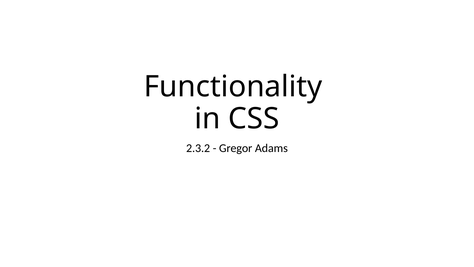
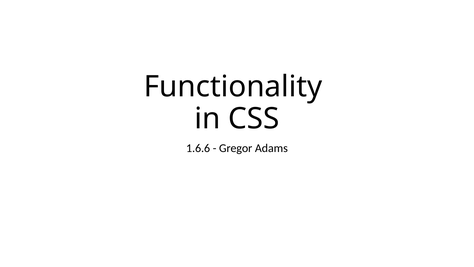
2.3.2: 2.3.2 -> 1.6.6
